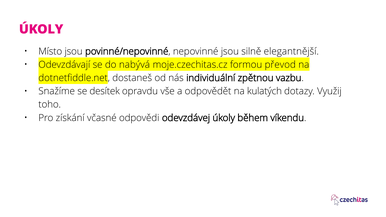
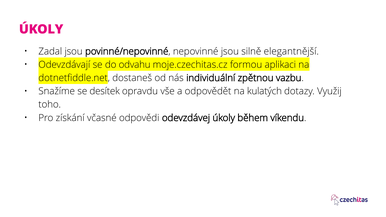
Místo: Místo -> Zadal
nabývá: nabývá -> odvahu
převod: převod -> aplikaci
